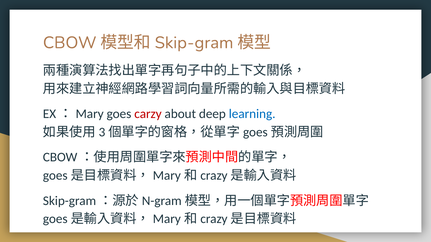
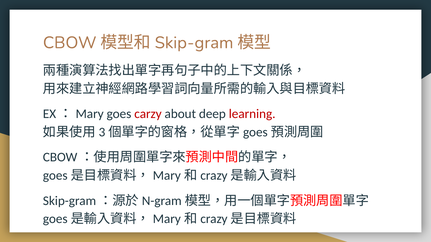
learning colour: blue -> red
